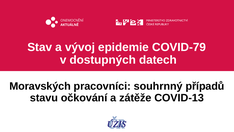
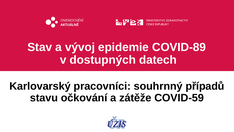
COVID-79: COVID-79 -> COVID-89
Moravských: Moravských -> Karlovarský
COVID-13: COVID-13 -> COVID-59
